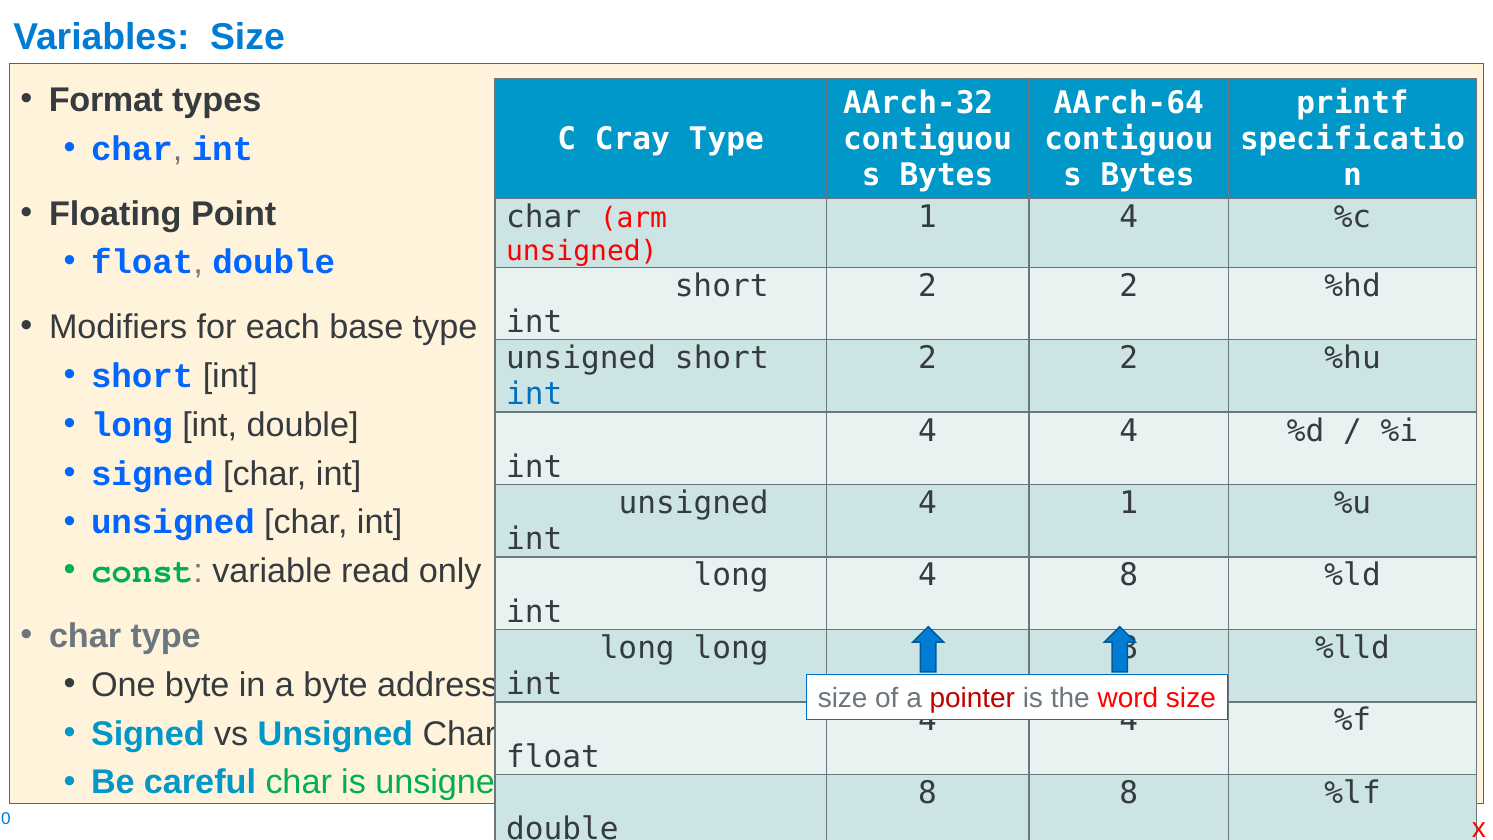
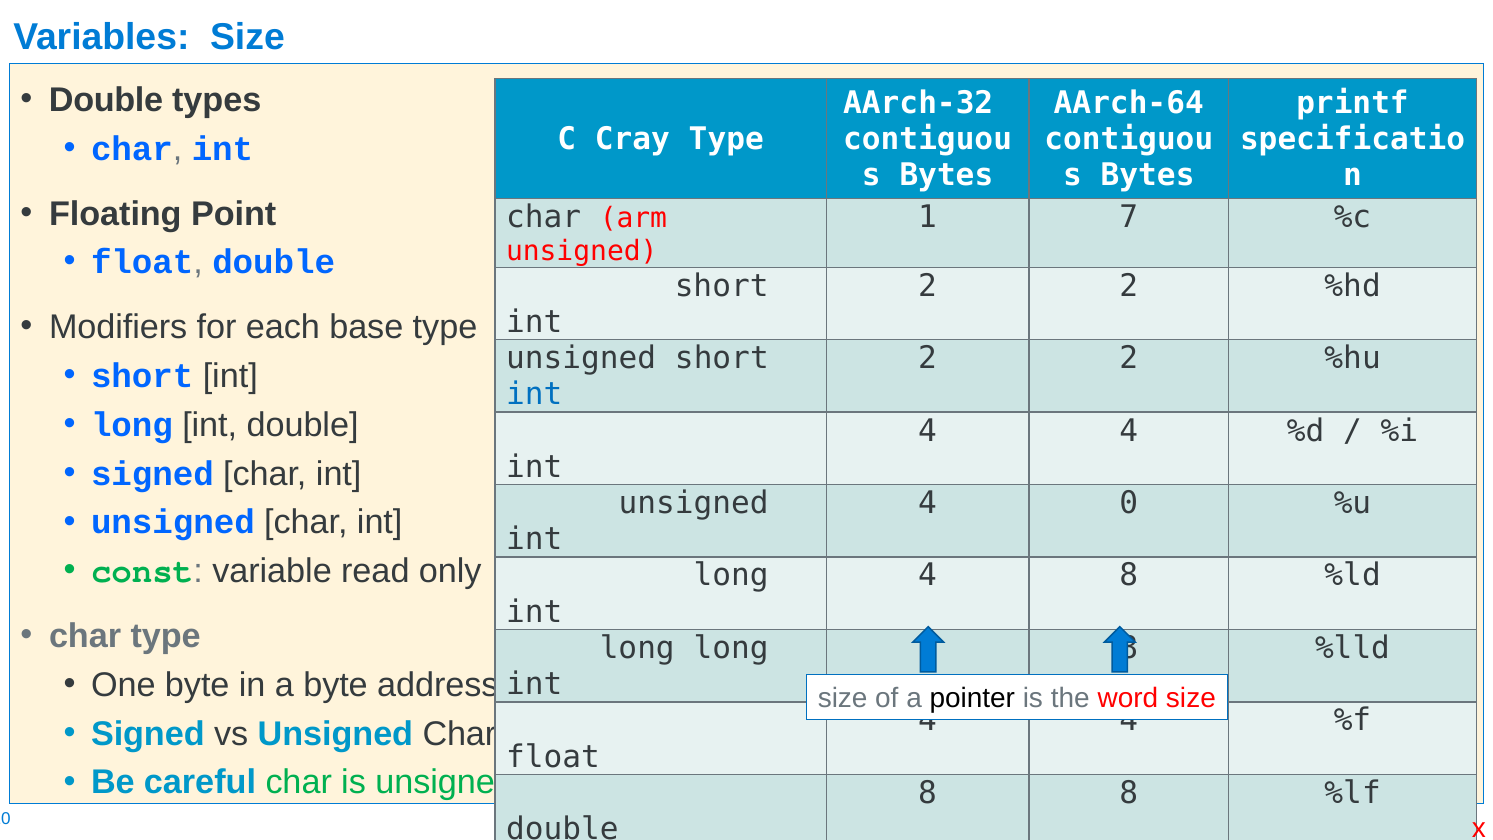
Format at (106, 100): Format -> Double
1 4: 4 -> 7
4 1: 1 -> 0
pointer at (972, 699) colour: red -> black
